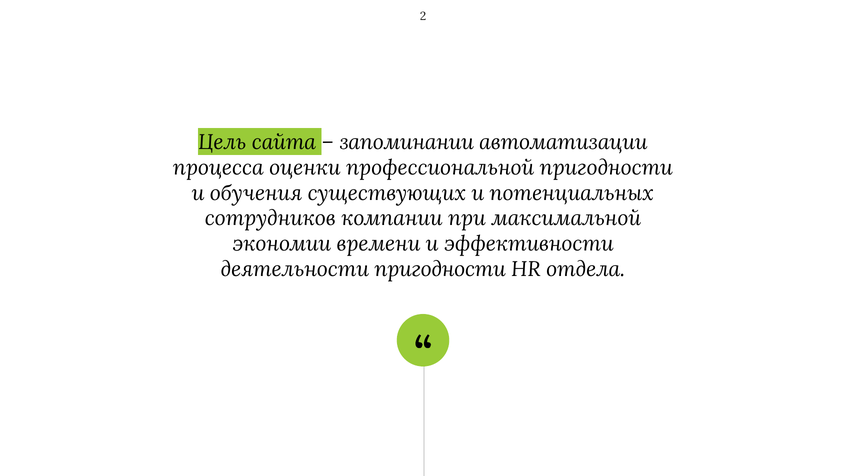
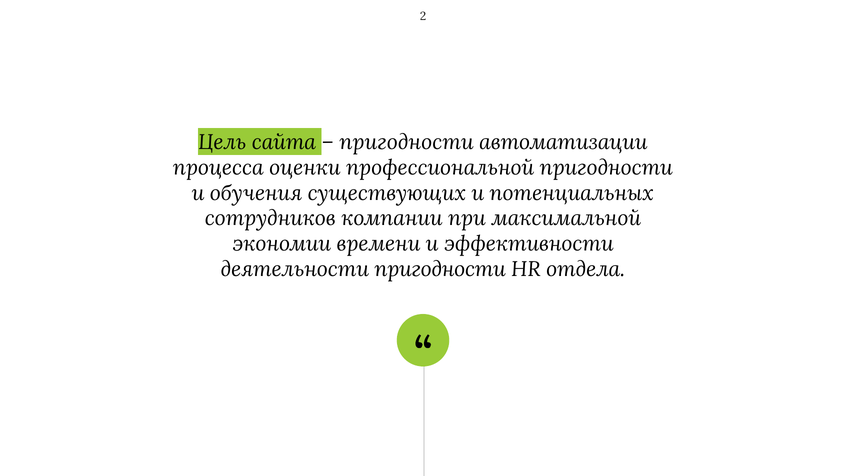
запоминании at (407, 142): запоминании -> пригодности
